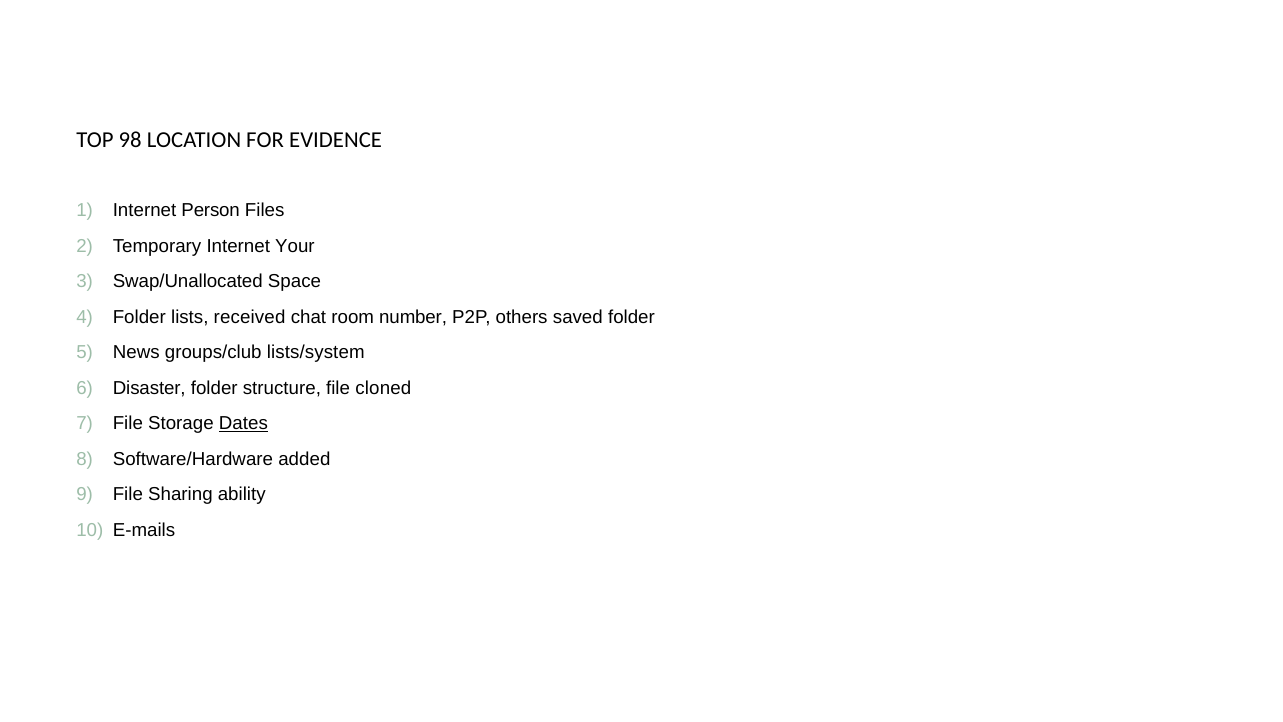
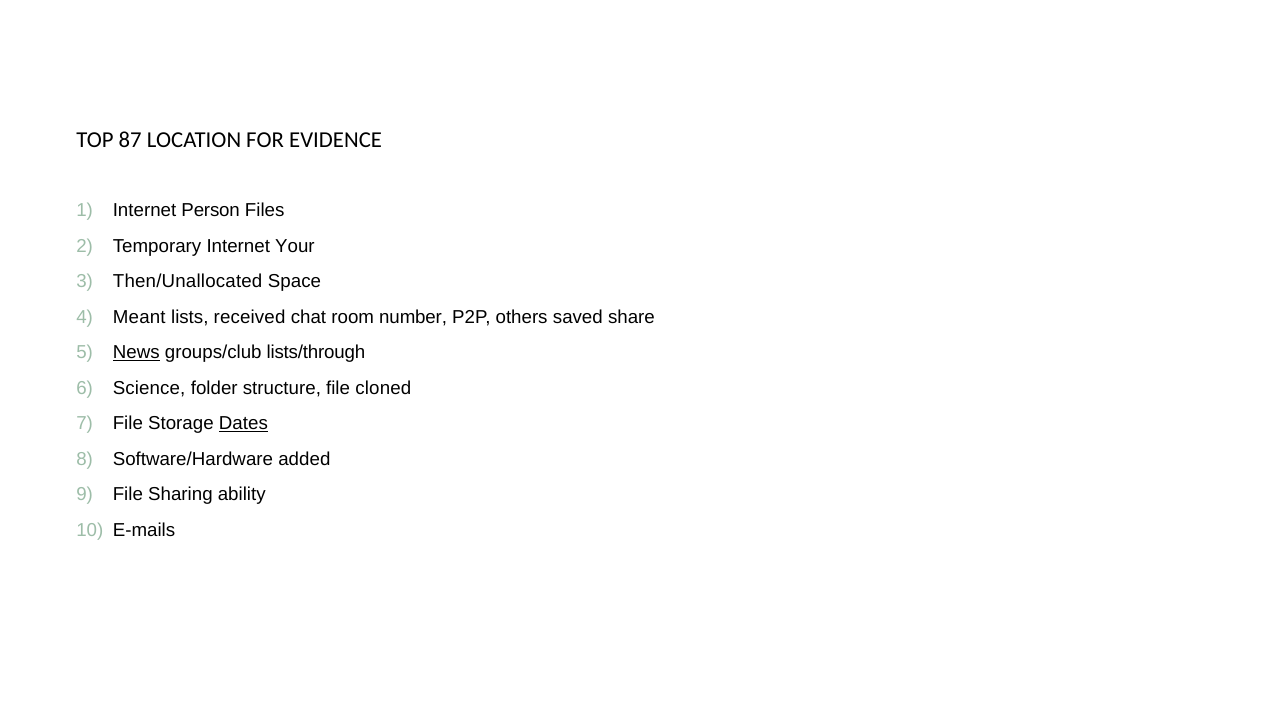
98: 98 -> 87
Swap/Unallocated: Swap/Unallocated -> Then/Unallocated
Folder at (139, 317): Folder -> Meant
saved folder: folder -> share
News underline: none -> present
lists/system: lists/system -> lists/through
Disaster: Disaster -> Science
